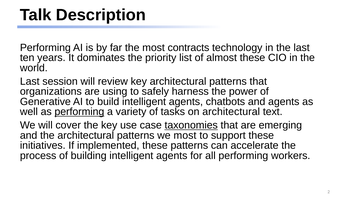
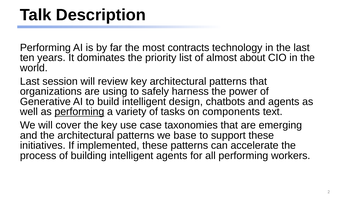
almost these: these -> about
build intelligent agents: agents -> design
on architectural: architectural -> components
taxonomies underline: present -> none
we most: most -> base
